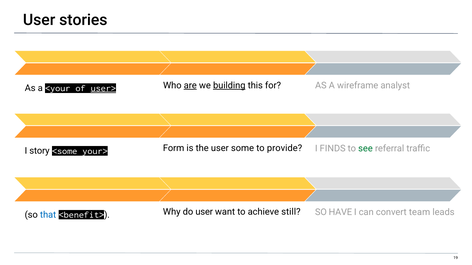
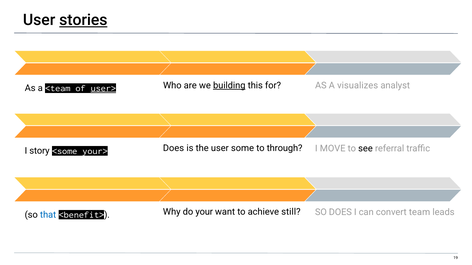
stories underline: none -> present
are underline: present -> none
<your: <your -> <team
wireframe: wireframe -> visualizes
Form at (174, 148): Form -> Does
provide: provide -> through
FINDS: FINDS -> MOVE
see colour: green -> black
do user: user -> your
SO HAVE: HAVE -> DOES
